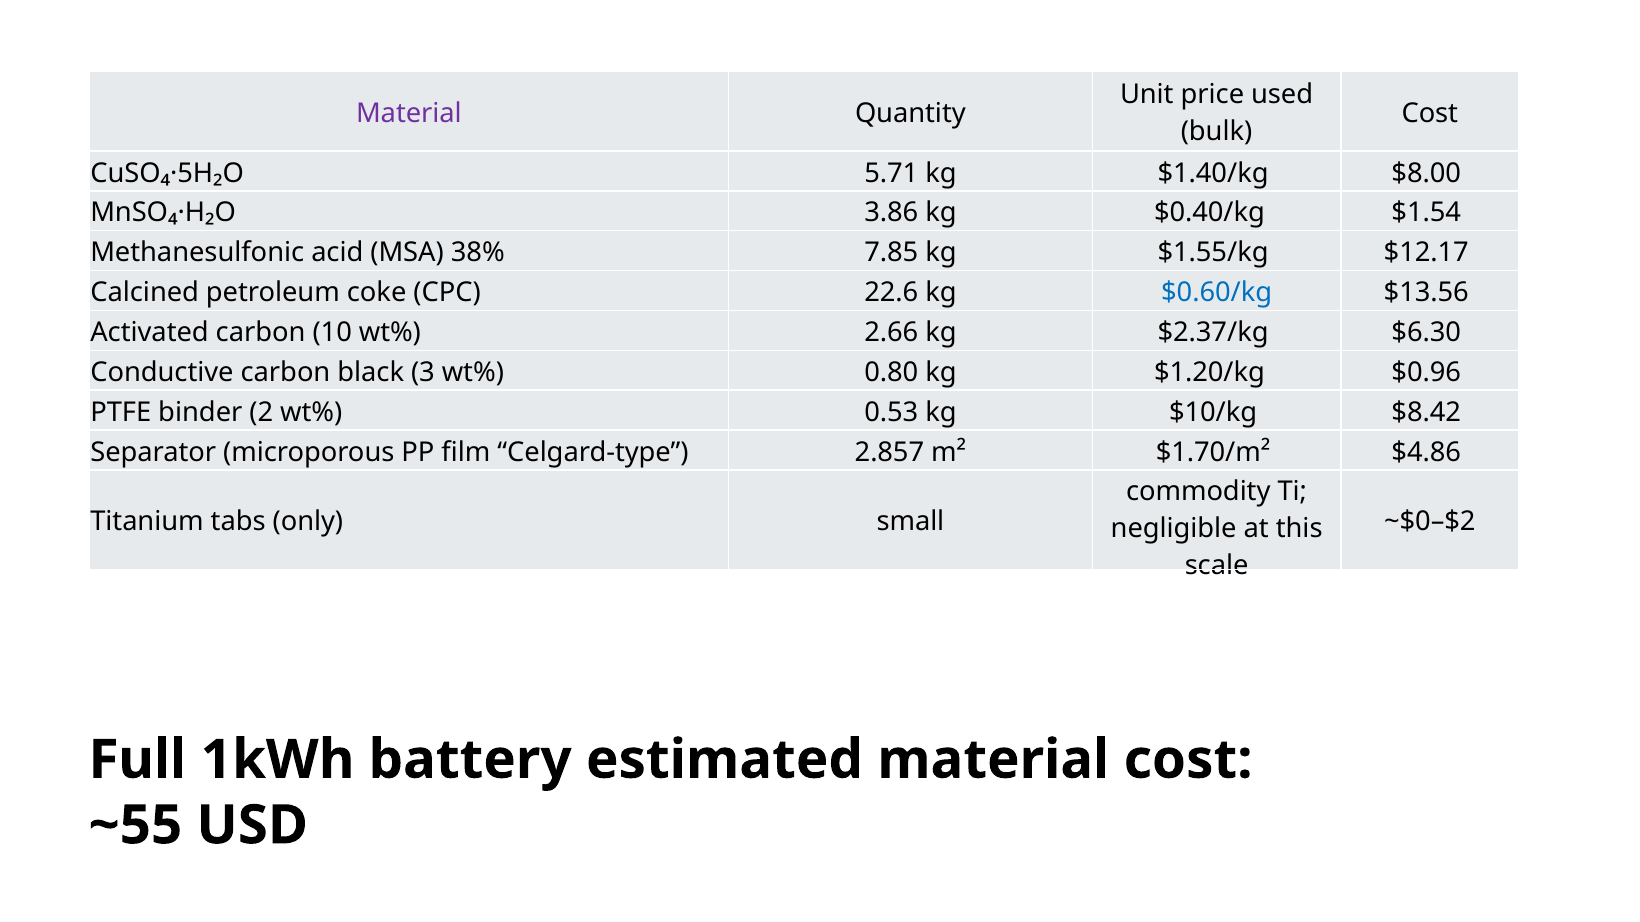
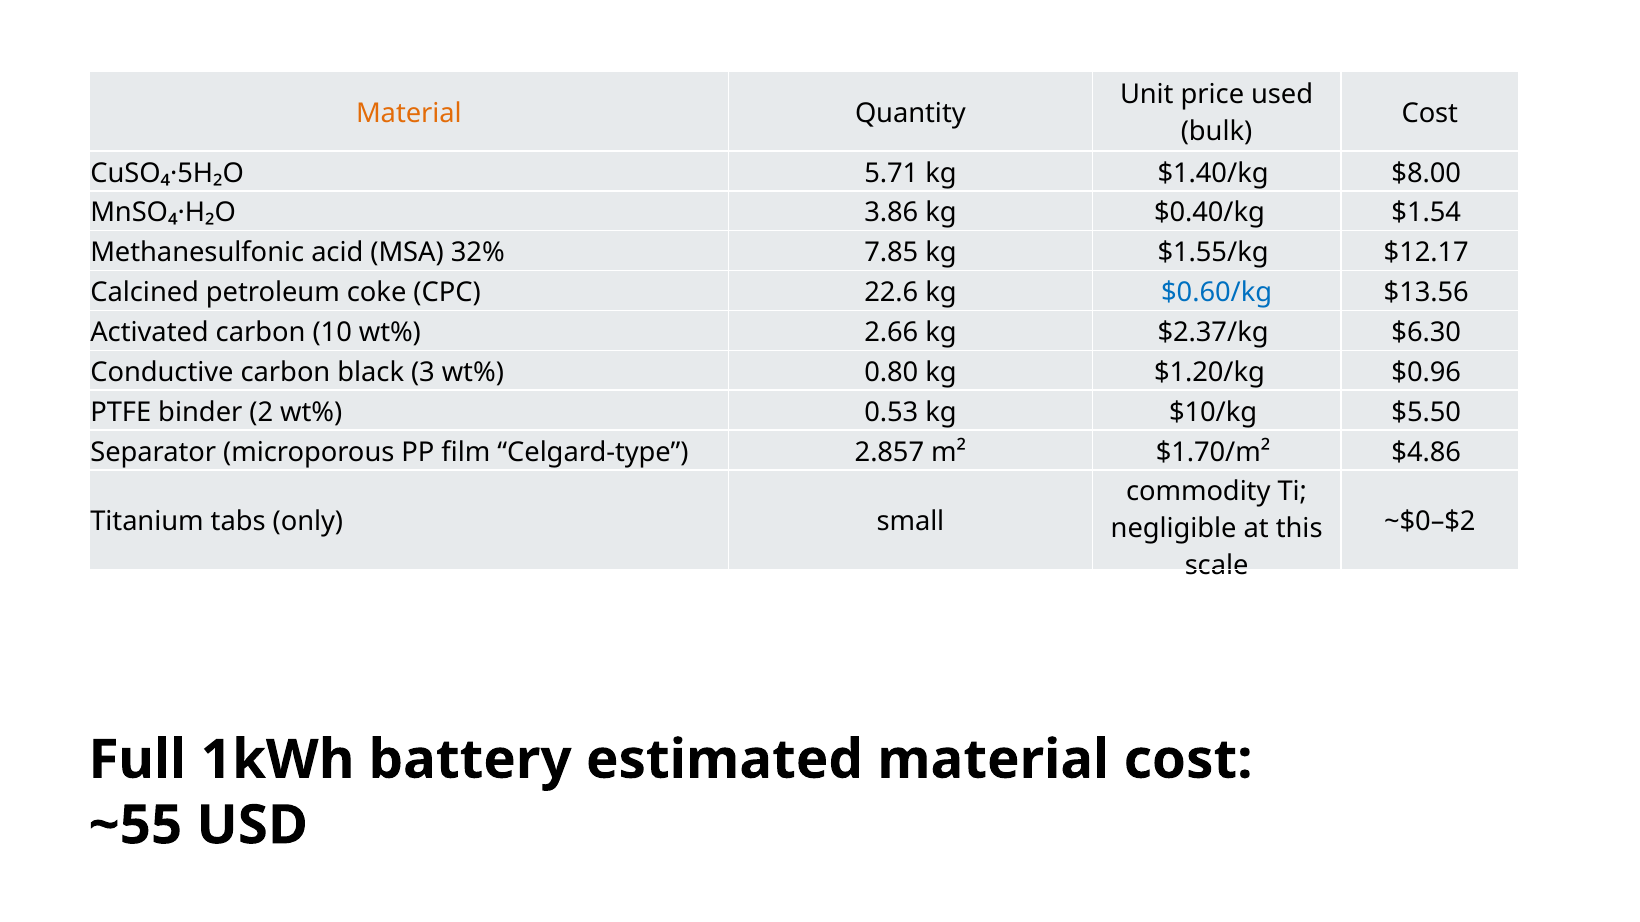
Material at (409, 113) colour: purple -> orange
38%: 38% -> 32%
$8.42: $8.42 -> $5.50
